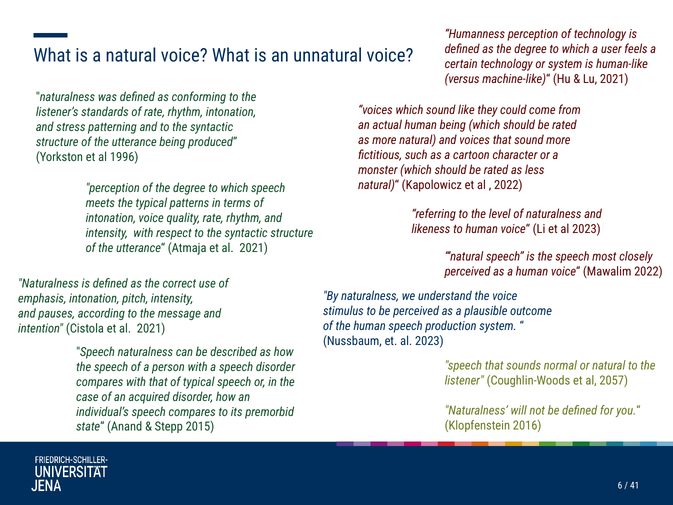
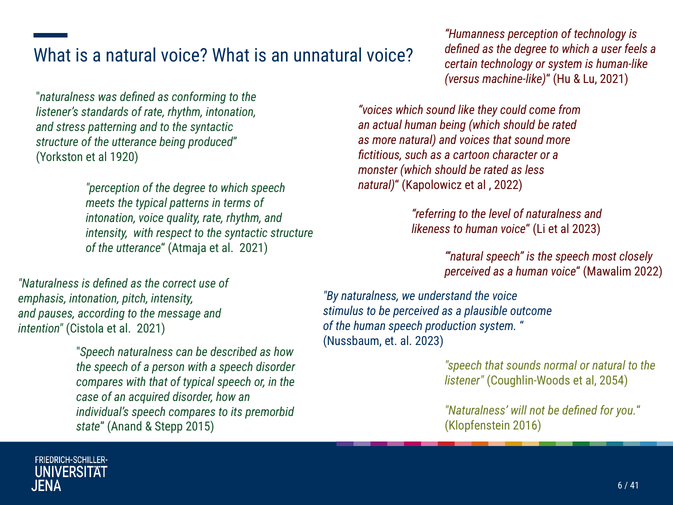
1996: 1996 -> 1920
2057: 2057 -> 2054
